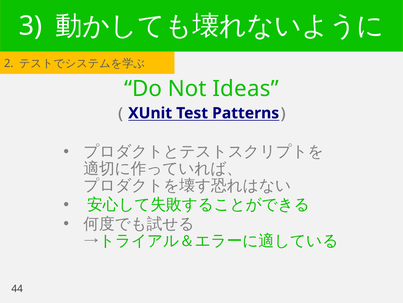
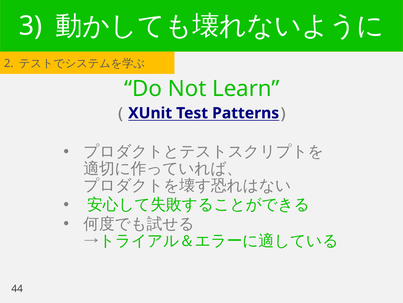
Ideas: Ideas -> Learn
